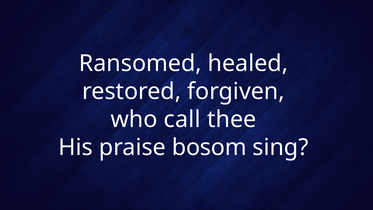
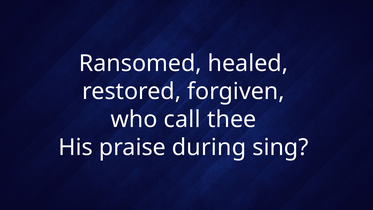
bosom: bosom -> during
